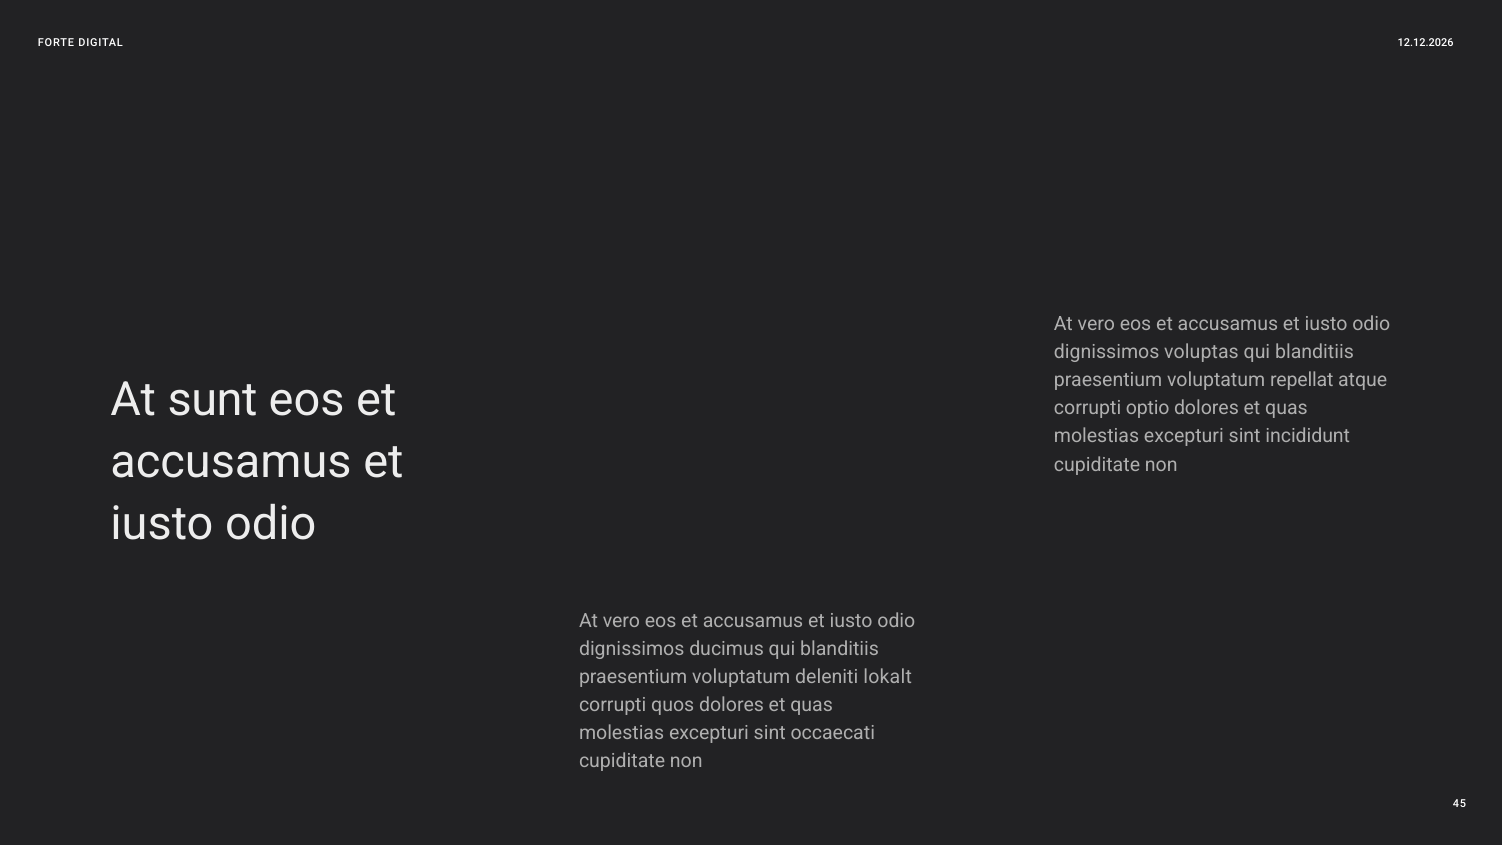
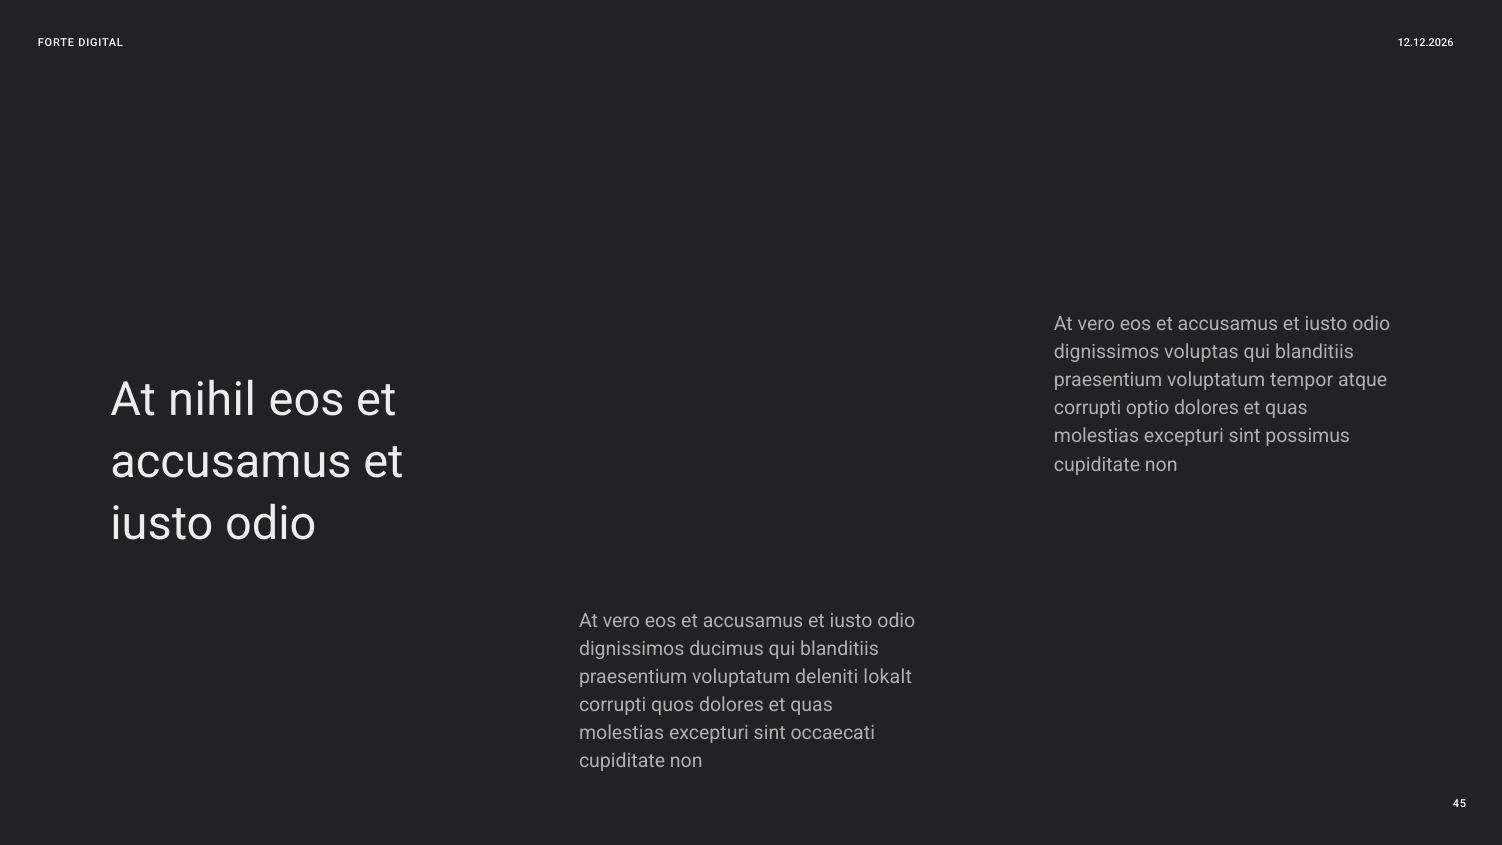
repellat: repellat -> tempor
sunt: sunt -> nihil
incididunt: incididunt -> possimus
